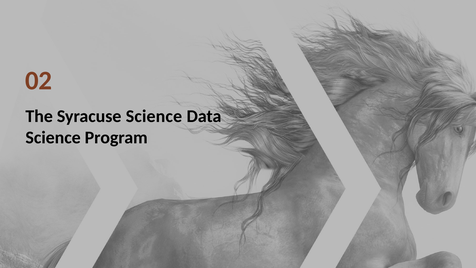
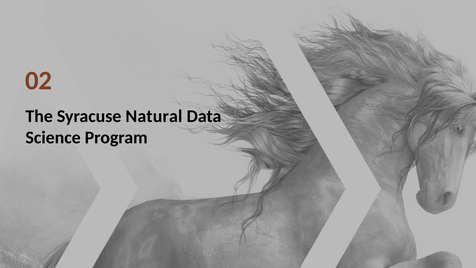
Syracuse Science: Science -> Natural
